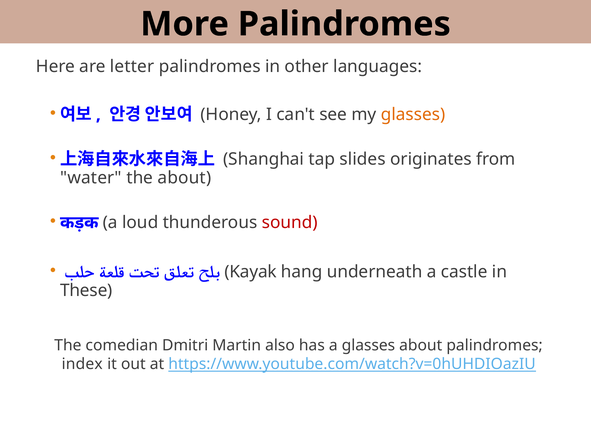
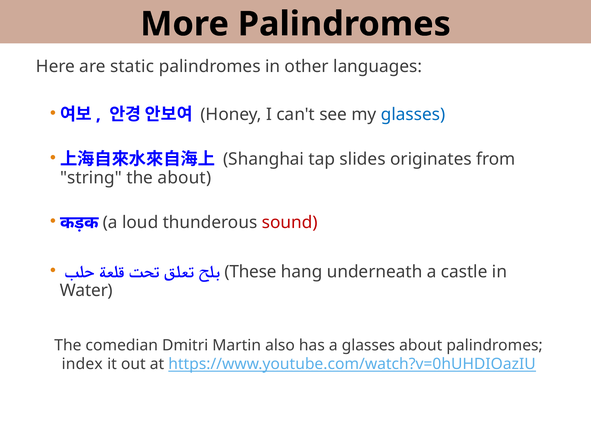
letter: letter -> static
glasses at (413, 115) colour: orange -> blue
water: water -> string
Kayak: Kayak -> These
These: These -> Water
